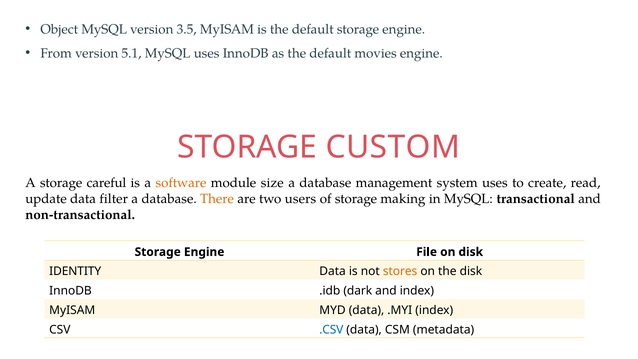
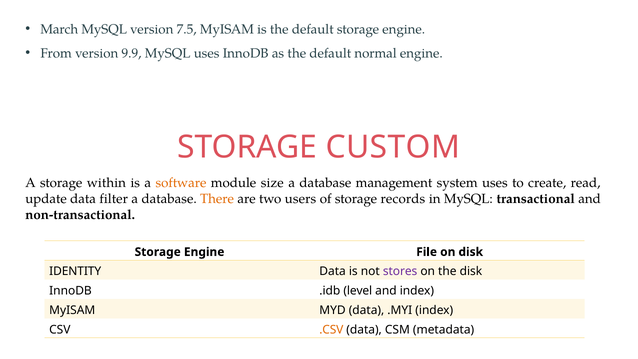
Object: Object -> March
3.5: 3.5 -> 7.5
5.1: 5.1 -> 9.9
movies: movies -> normal
careful: careful -> within
making: making -> records
stores colour: orange -> purple
dark: dark -> level
.CSV colour: blue -> orange
